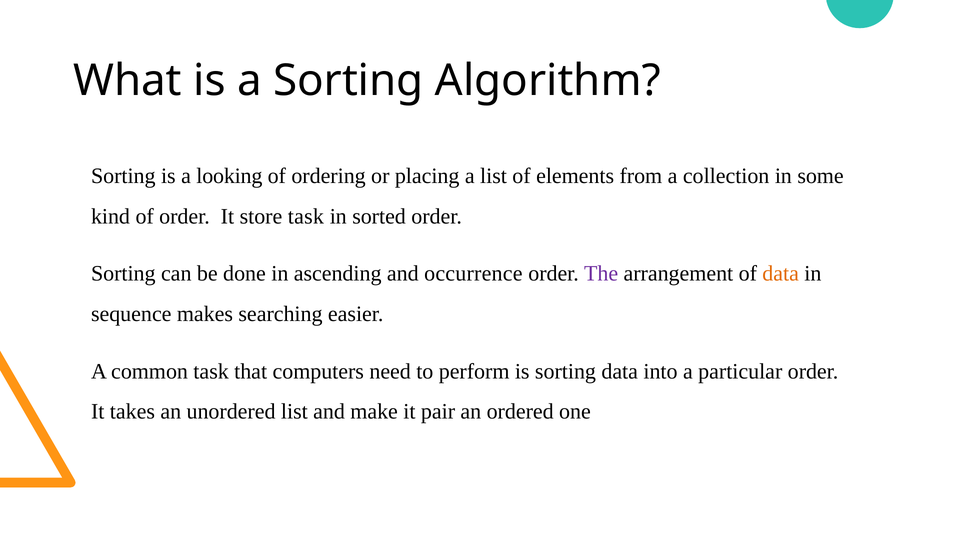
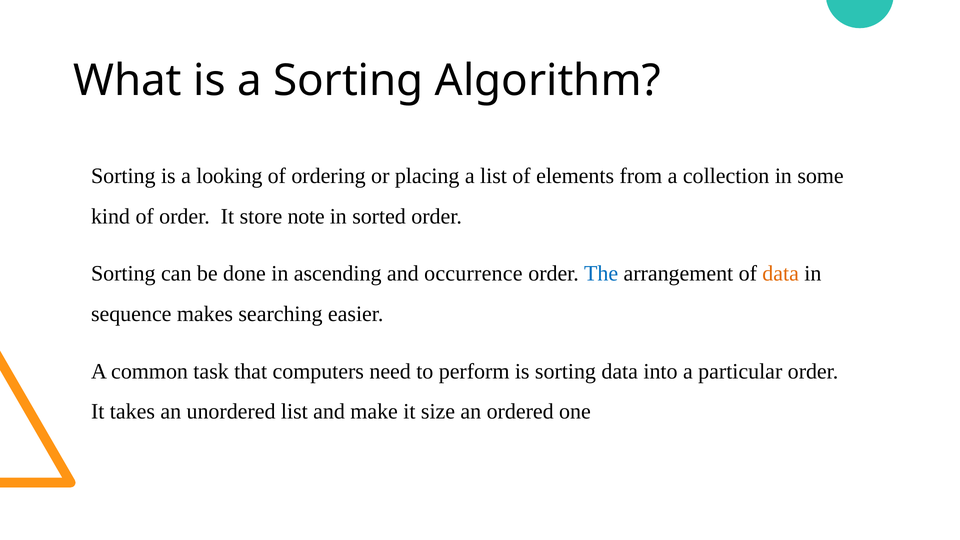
store task: task -> note
The colour: purple -> blue
pair: pair -> size
